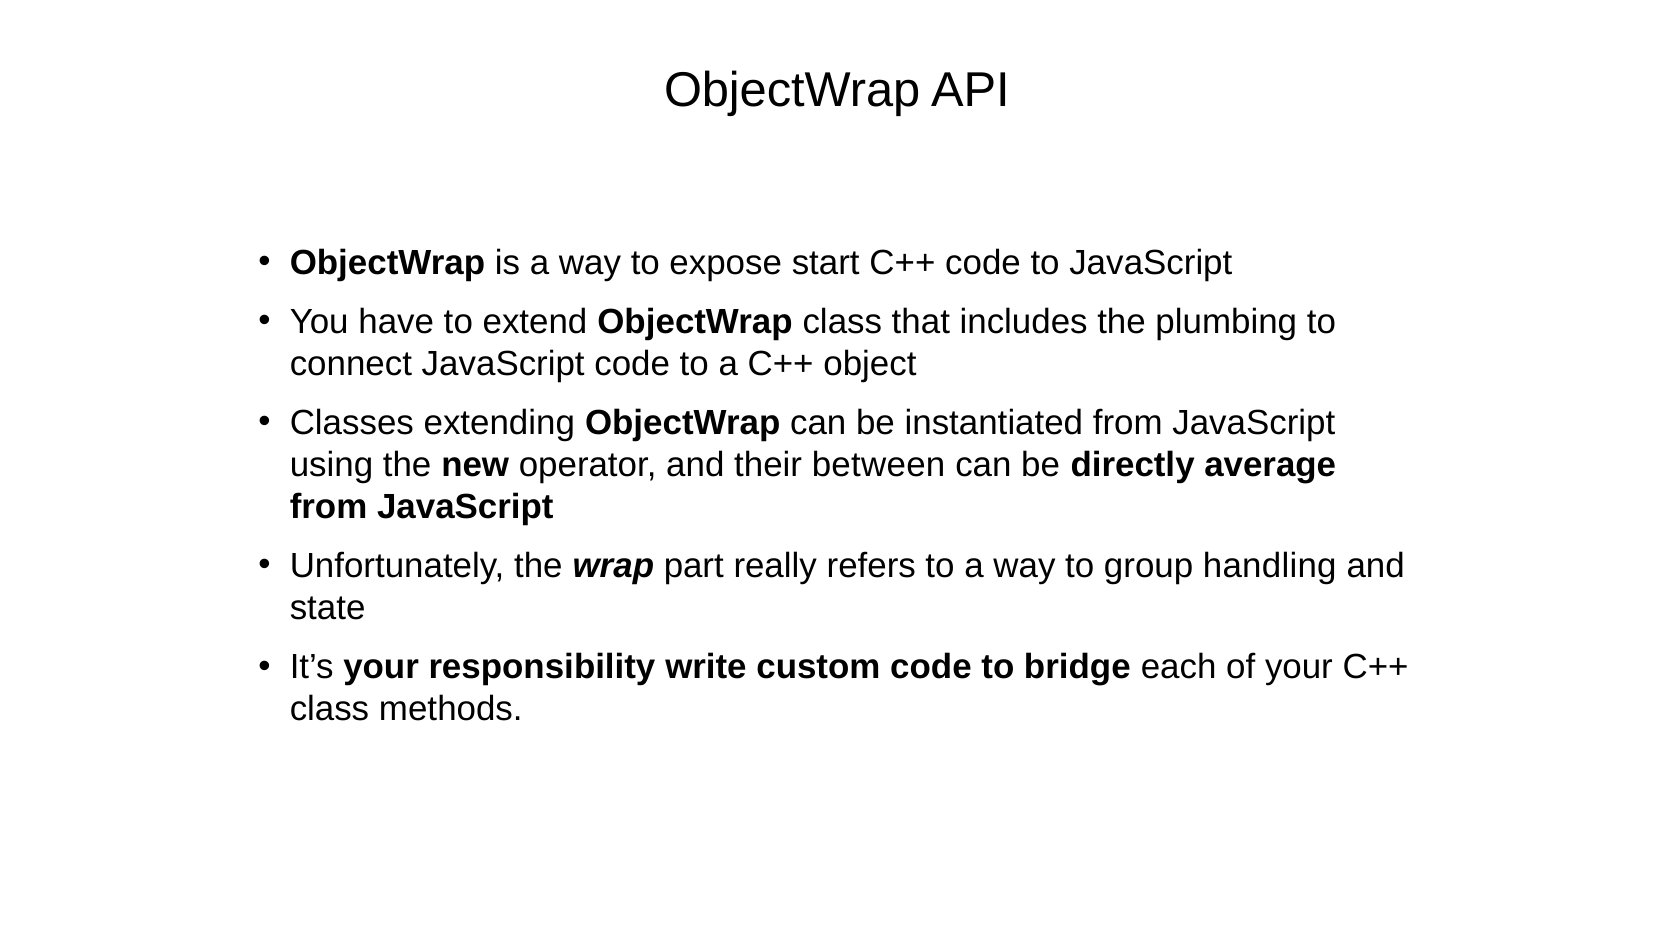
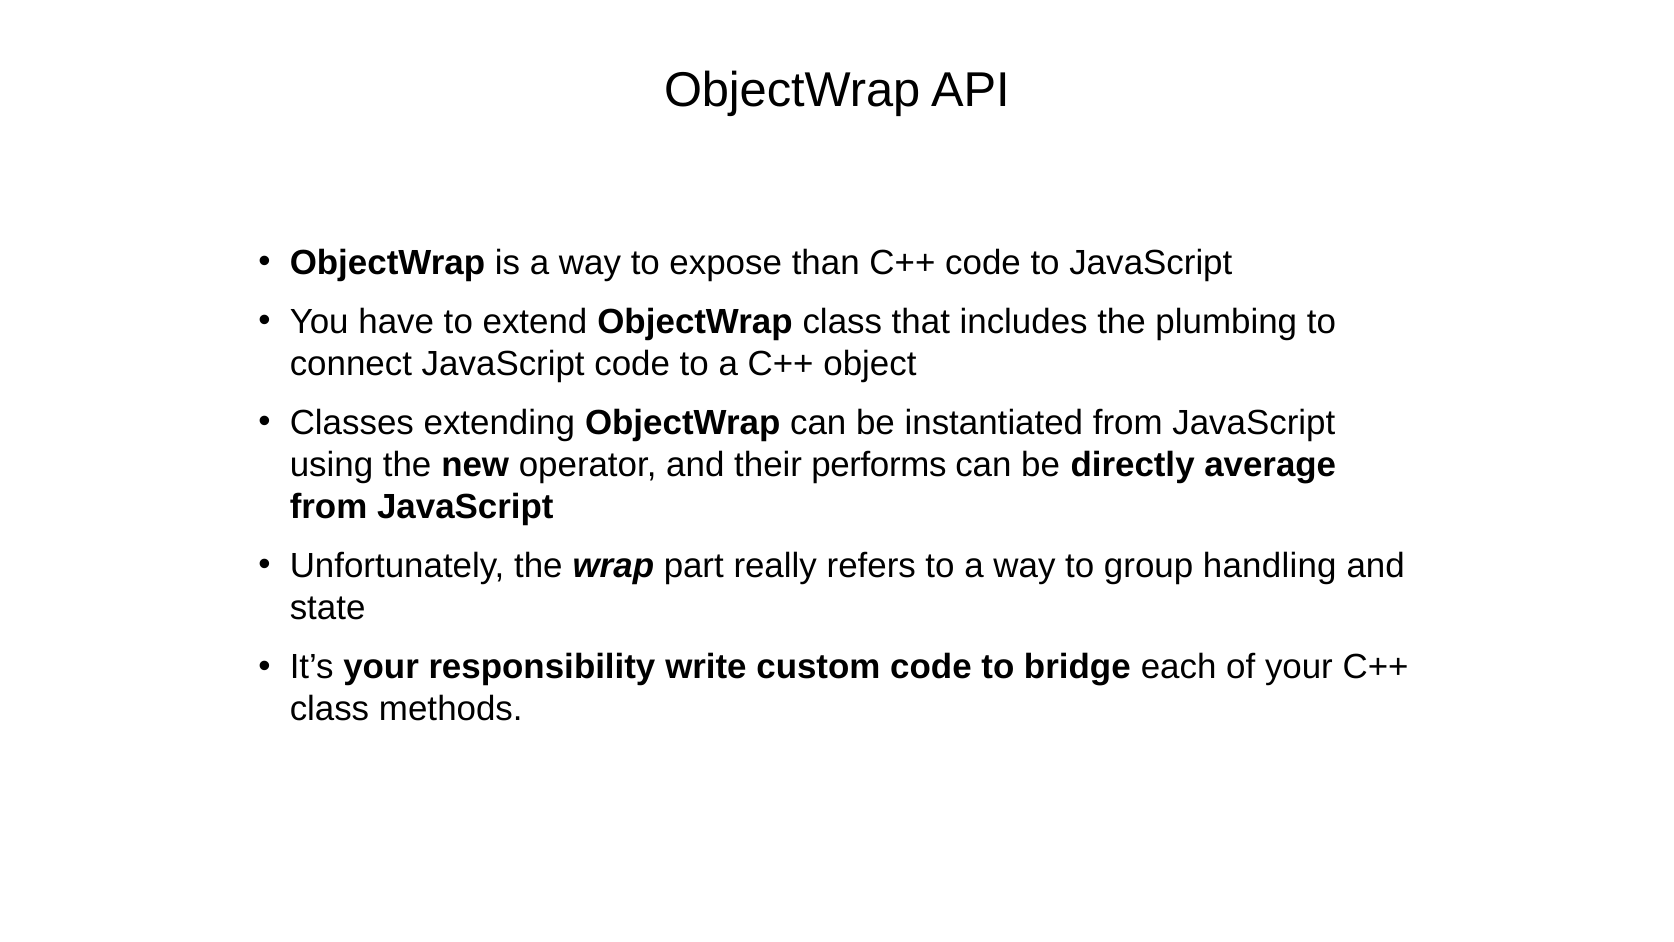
start: start -> than
between: between -> performs
